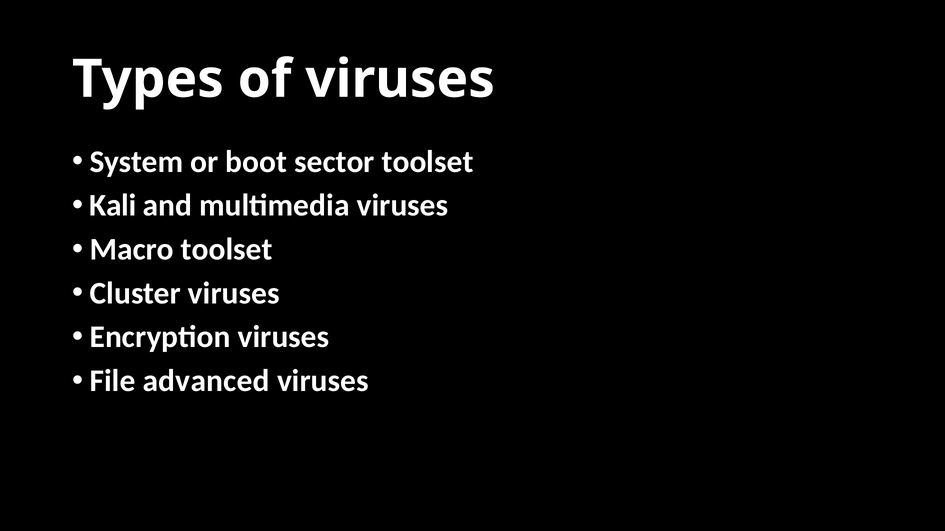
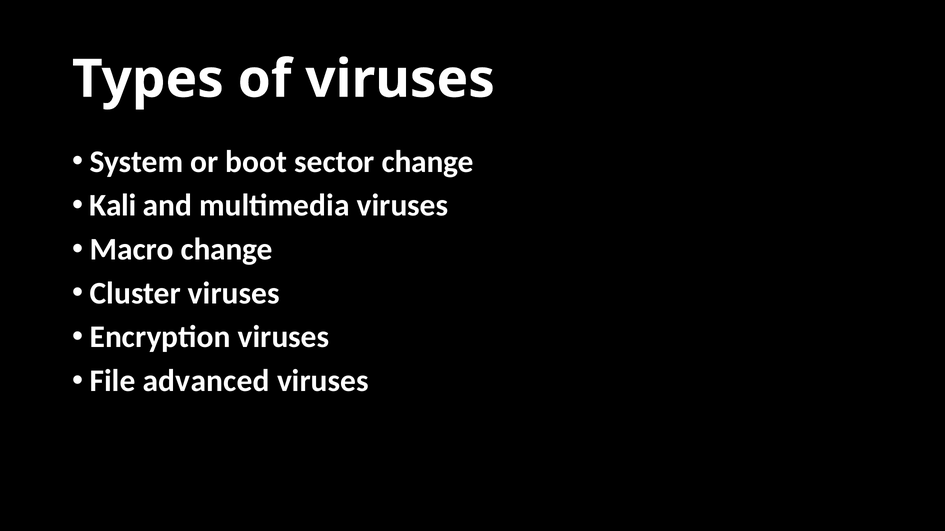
sector toolset: toolset -> change
Macro toolset: toolset -> change
